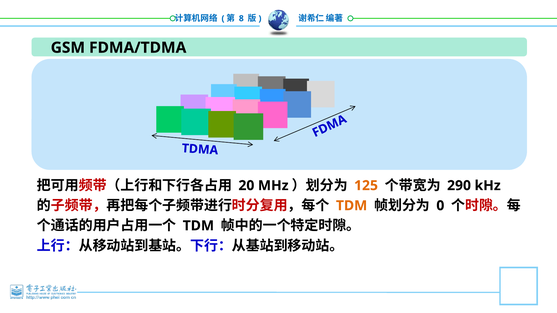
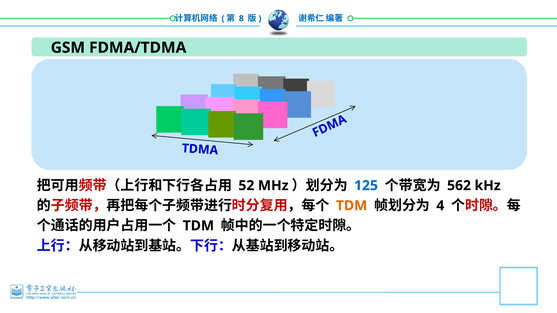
20: 20 -> 52
125 colour: orange -> blue
290: 290 -> 562
0: 0 -> 4
